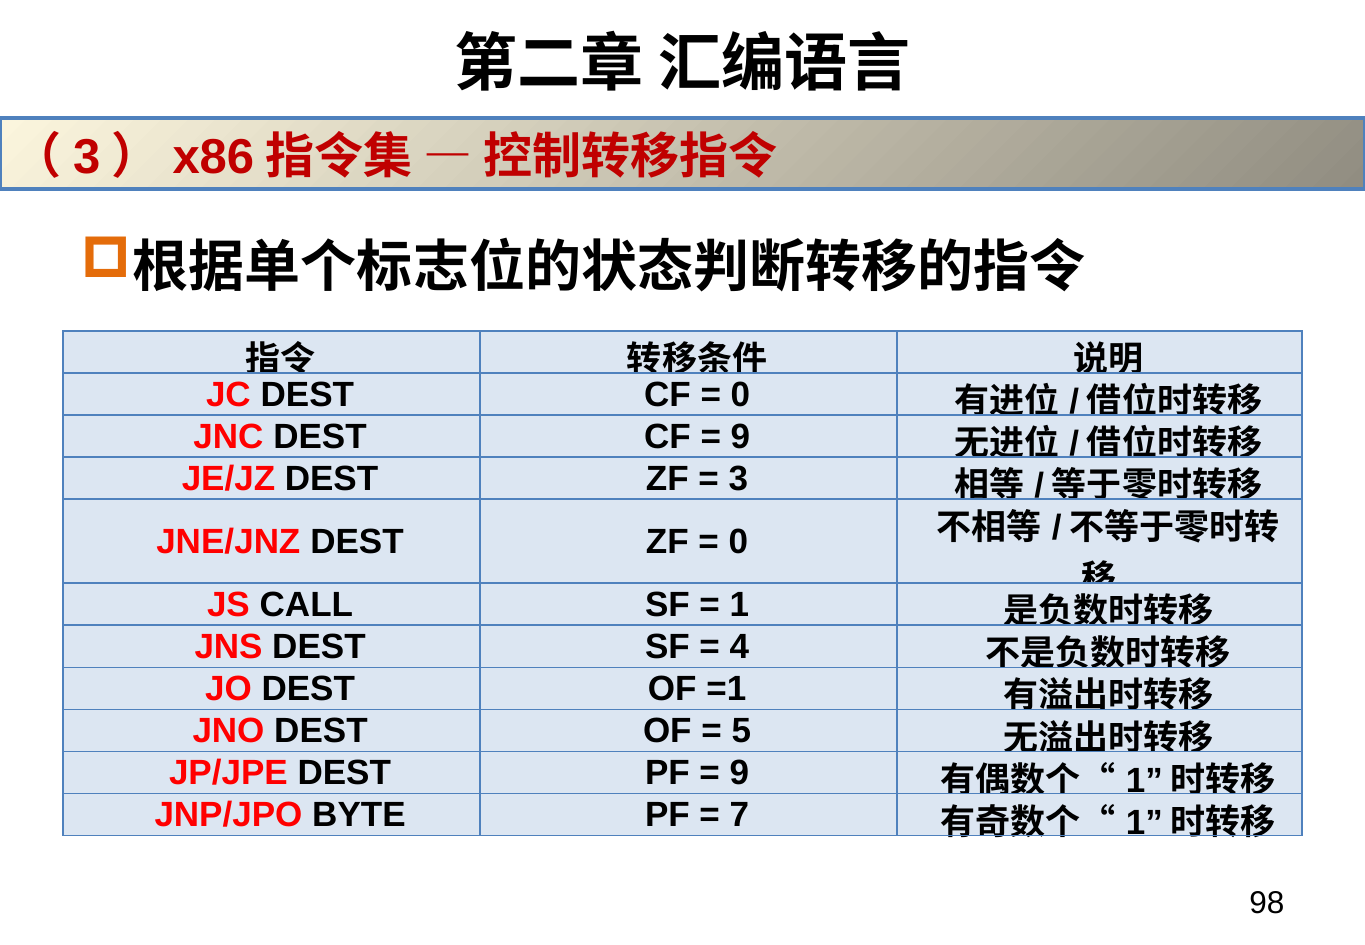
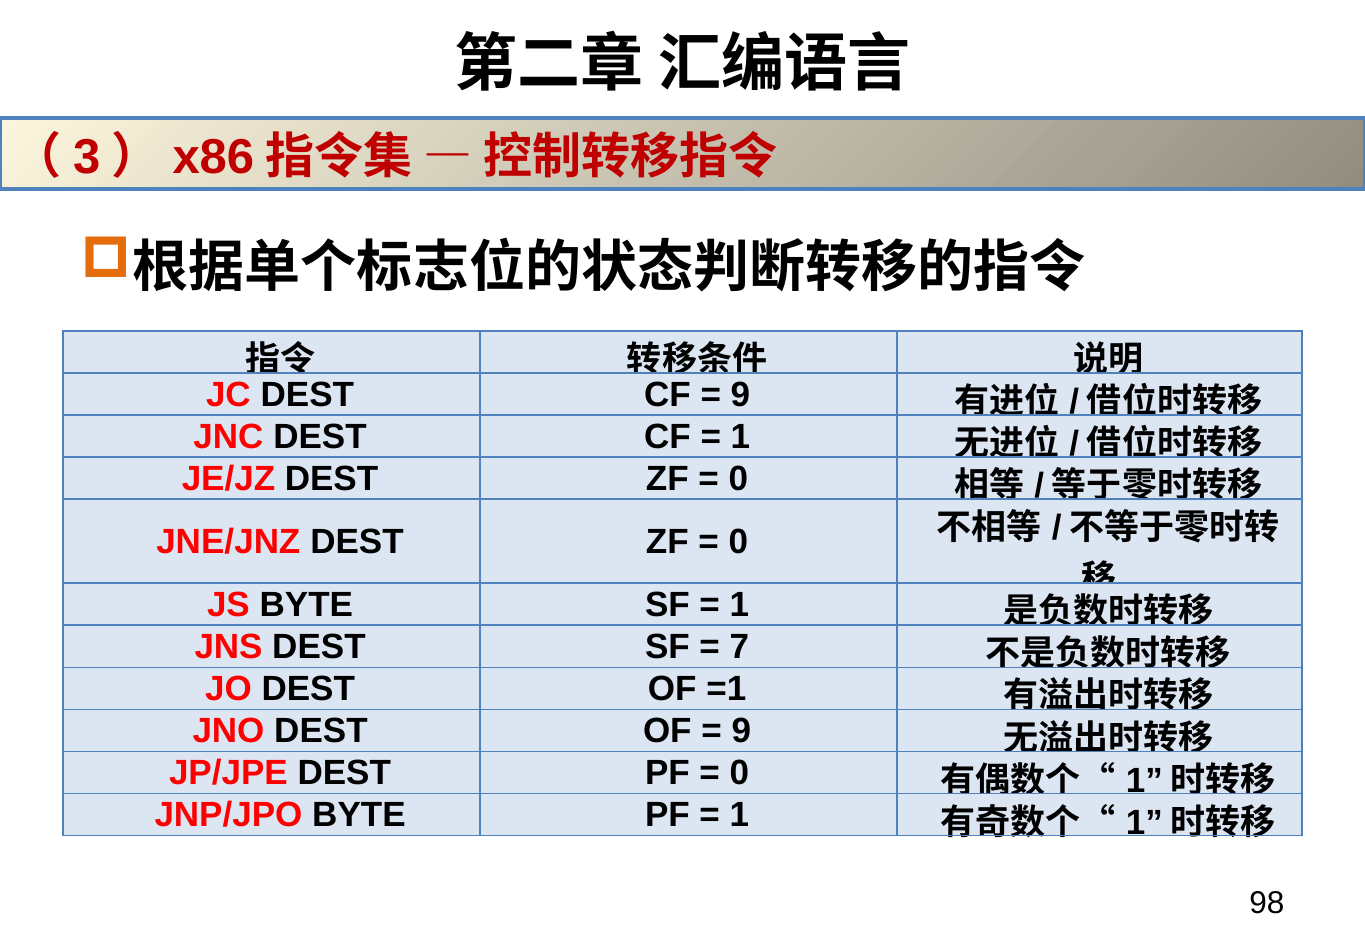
0 at (740, 395): 0 -> 9
9 at (740, 437): 9 -> 1
3 at (738, 479): 3 -> 0
JS CALL: CALL -> BYTE
4: 4 -> 7
5 at (741, 731): 5 -> 9
9 at (739, 773): 9 -> 0
7 at (739, 815): 7 -> 1
